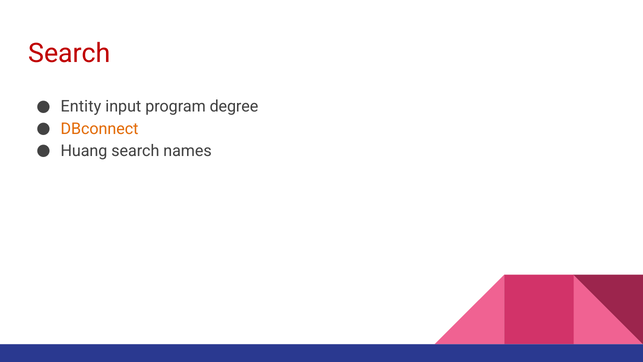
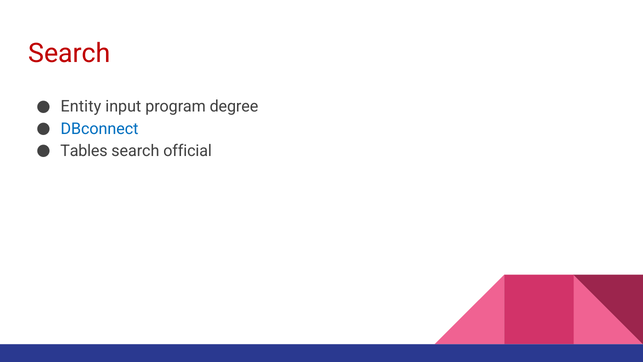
DBconnect colour: orange -> blue
Huang: Huang -> Tables
names: names -> official
